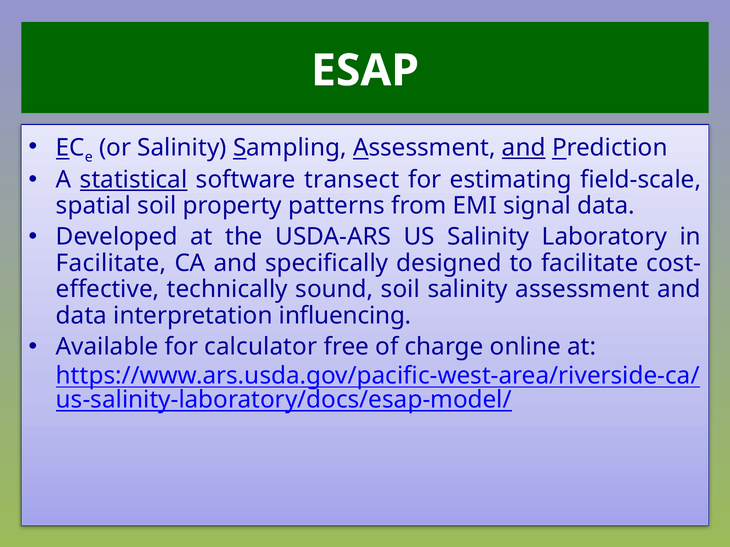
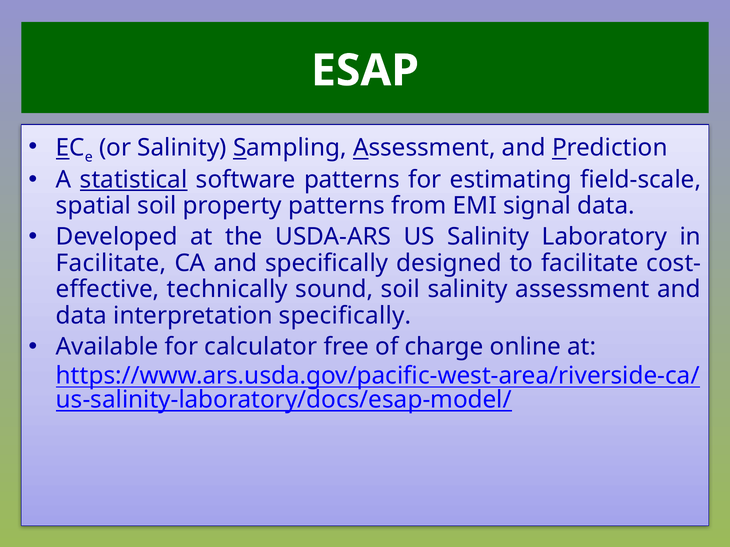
and at (524, 148) underline: present -> none
software transect: transect -> patterns
interpretation influencing: influencing -> specifically
